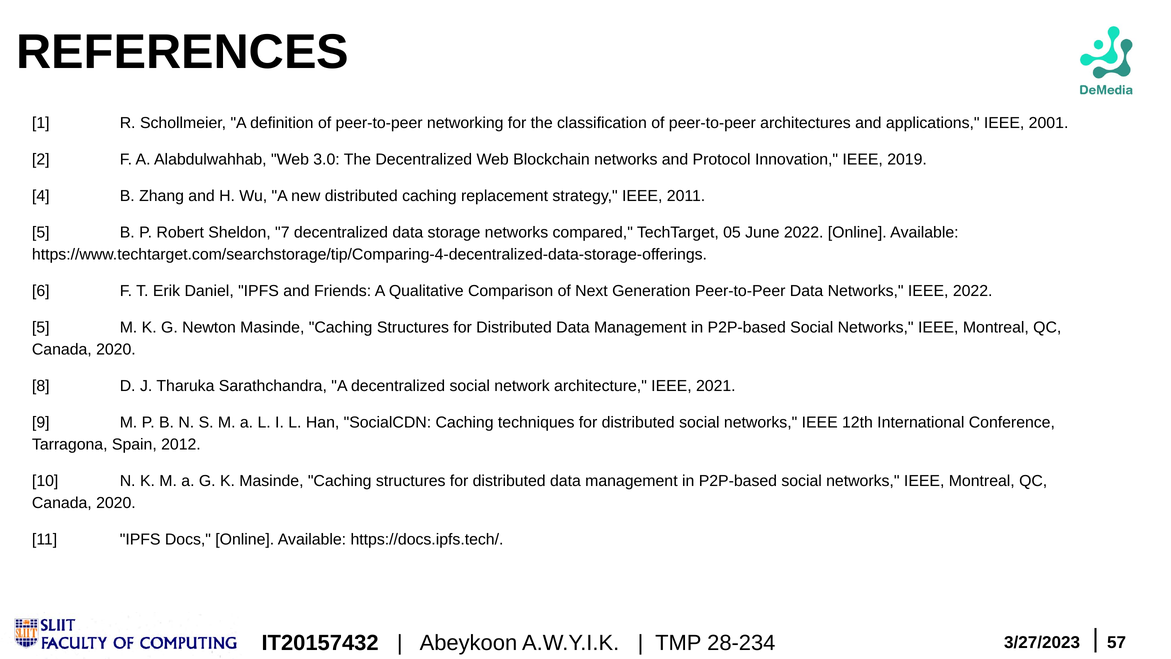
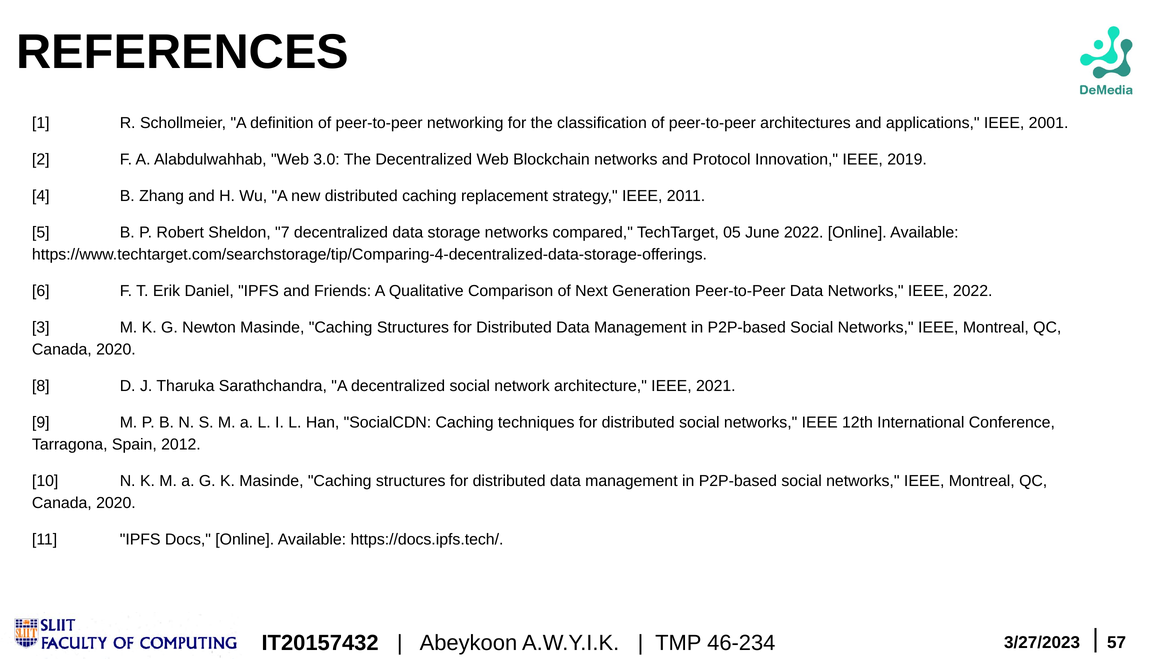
5 at (41, 327): 5 -> 3
28-234: 28-234 -> 46-234
